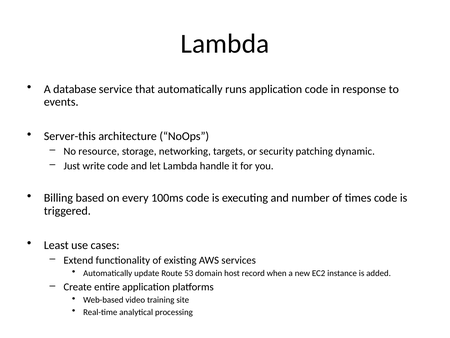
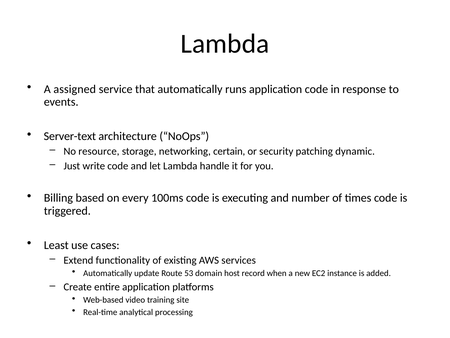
database: database -> assigned
Server-this: Server-this -> Server-text
targets: targets -> certain
